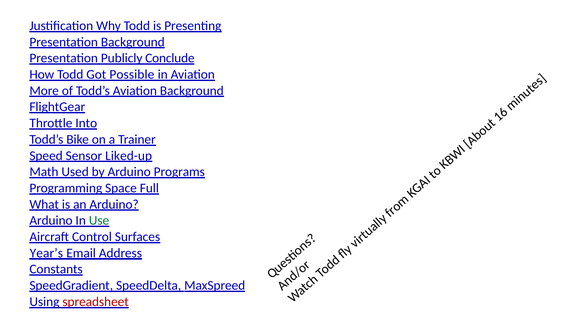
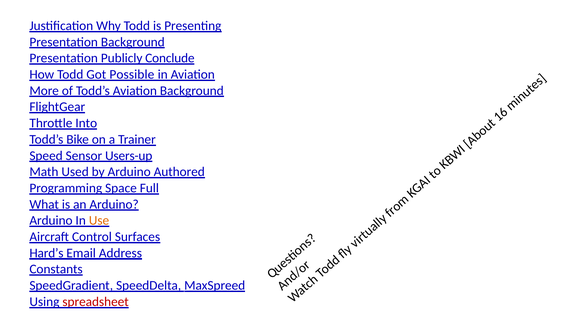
Liked-up: Liked-up -> Users-up
Programs: Programs -> Authored
Use colour: green -> orange
Year’s: Year’s -> Hard’s
